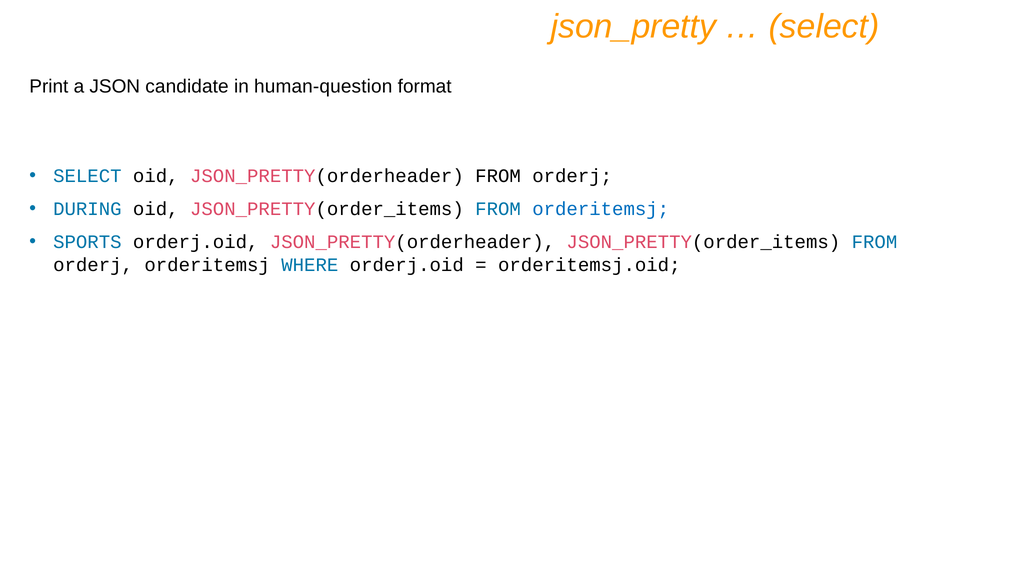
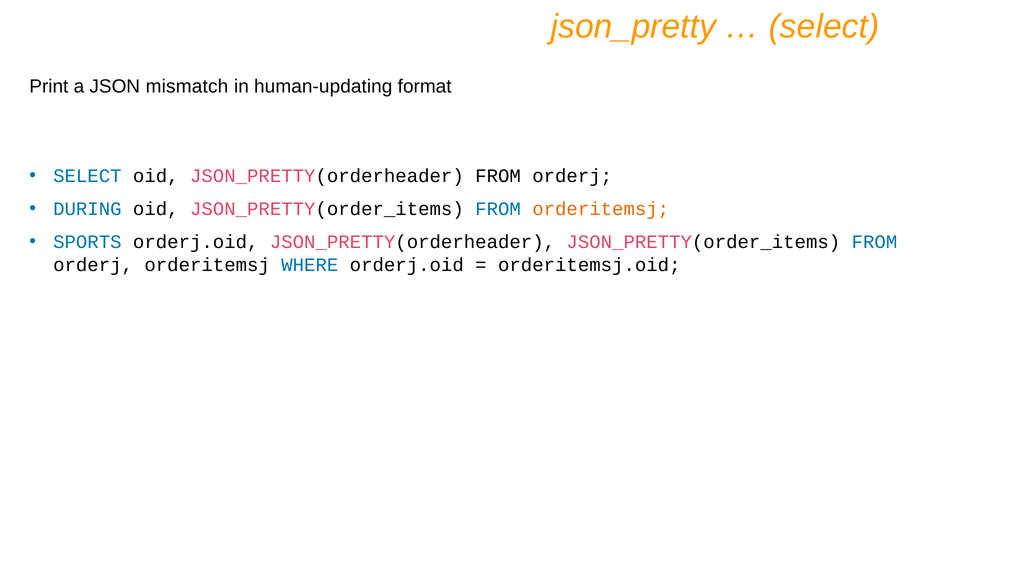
candidate: candidate -> mismatch
human-question: human-question -> human-updating
orderitemsj at (601, 209) colour: blue -> orange
